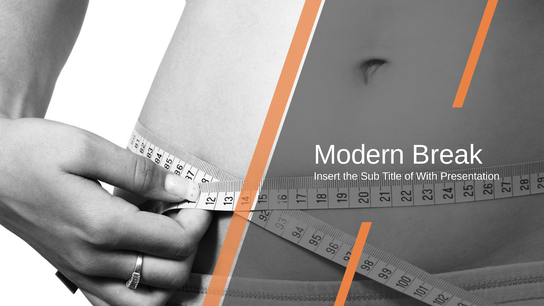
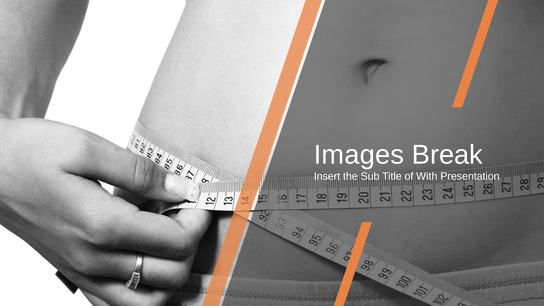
Modern: Modern -> Images
